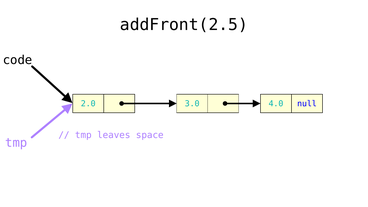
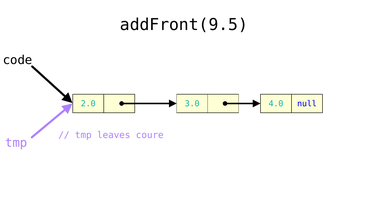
addFront(2.5: addFront(2.5 -> addFront(9.5
space: space -> coure
